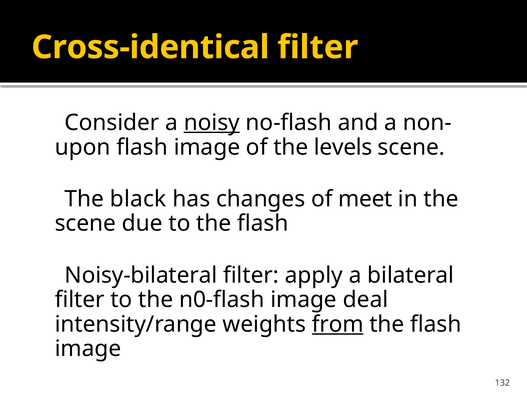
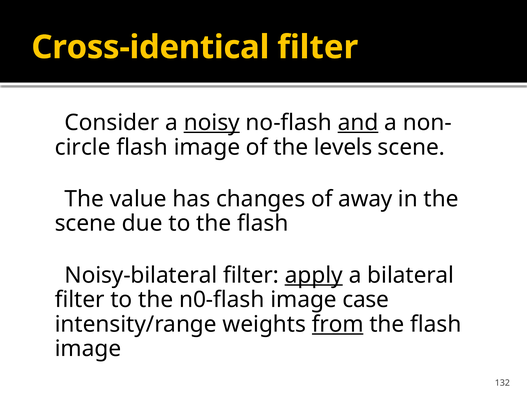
and underline: none -> present
upon: upon -> circle
black: black -> value
meet: meet -> away
apply underline: none -> present
deal: deal -> case
